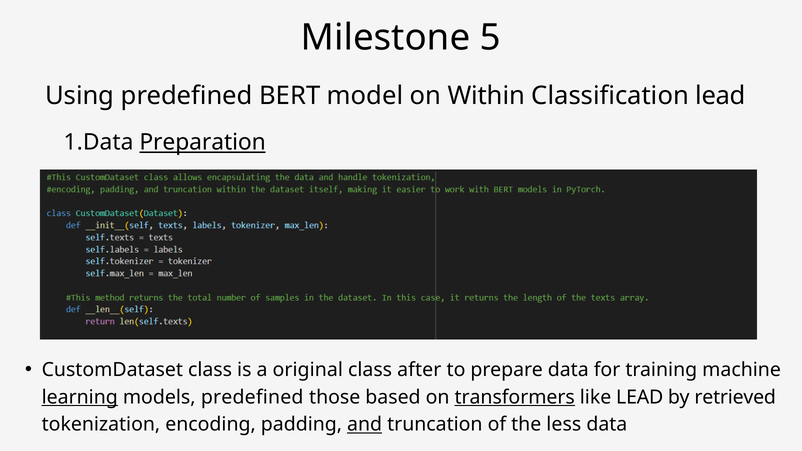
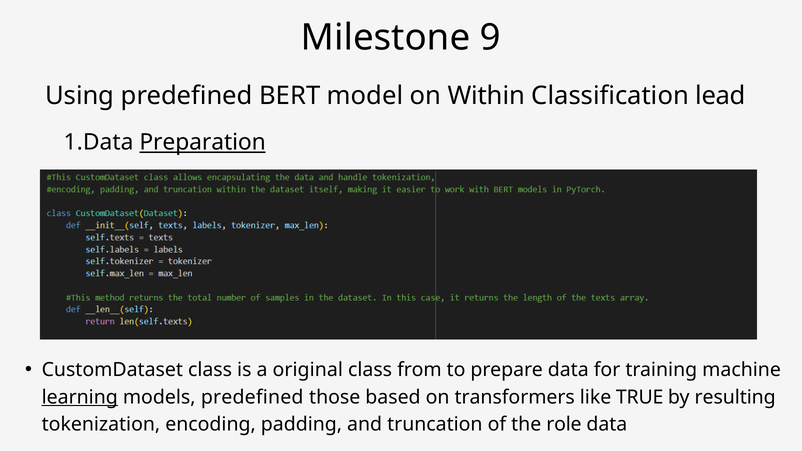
5: 5 -> 9
after: after -> from
transformers underline: present -> none
like LEAD: LEAD -> TRUE
retrieved: retrieved -> resulting
and underline: present -> none
less: less -> role
